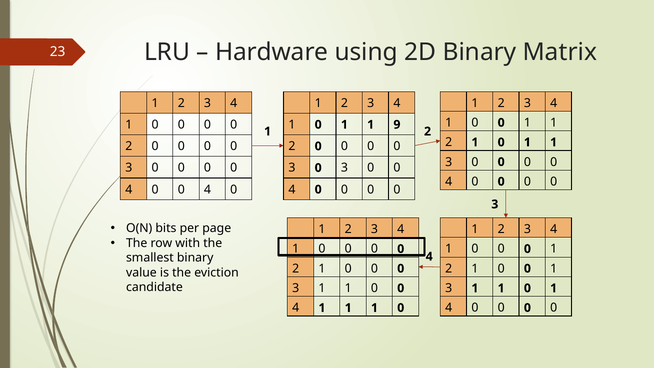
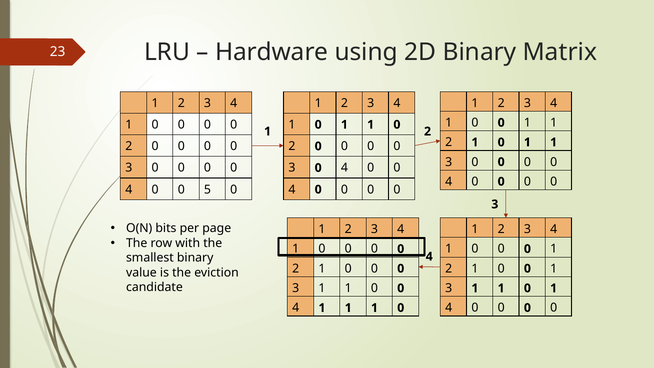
0 1 1 9: 9 -> 0
3 0 3: 3 -> 4
4 0 0 4: 4 -> 5
